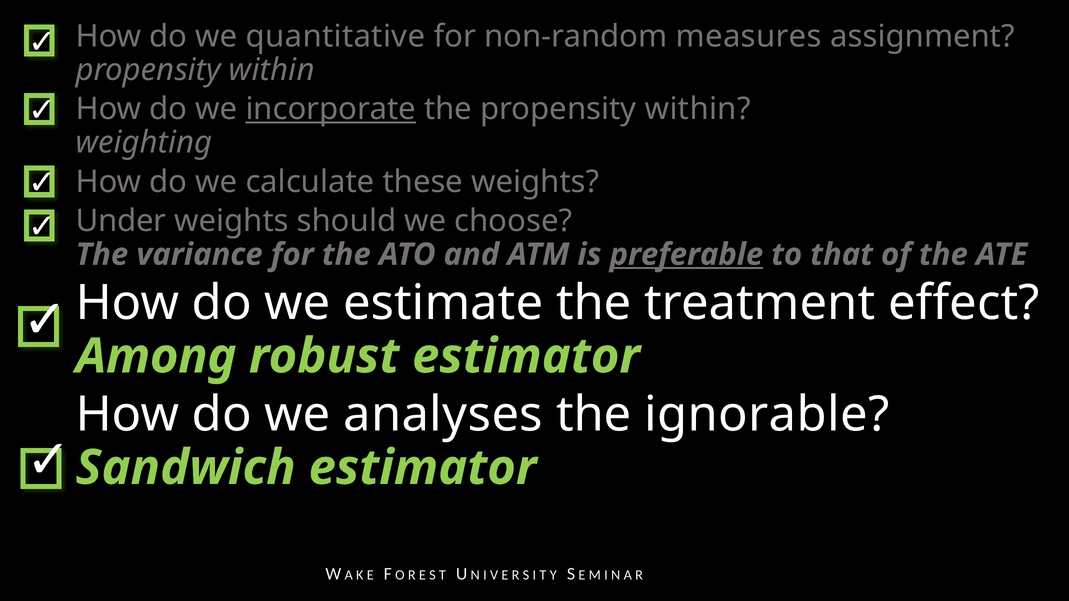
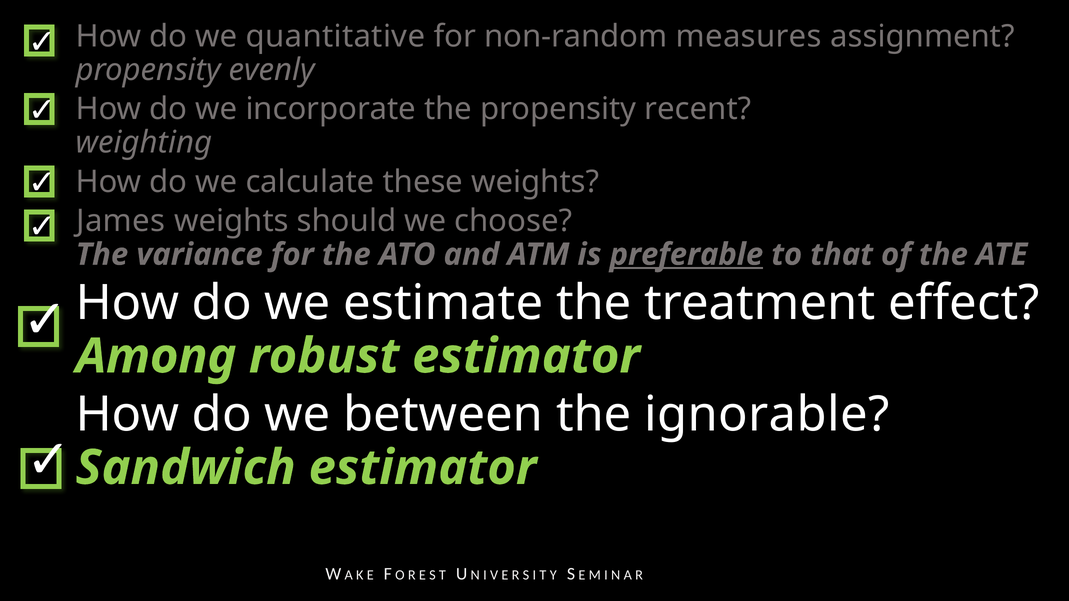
within at (272, 70): within -> evenly
incorporate underline: present -> none
the propensity within: within -> recent
Under: Under -> James
analyses: analyses -> between
